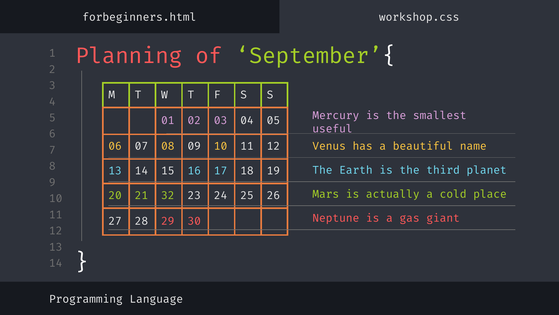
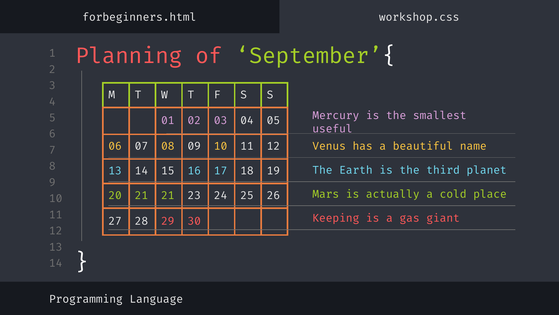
21 32: 32 -> 21
Neptune: Neptune -> Keeping
